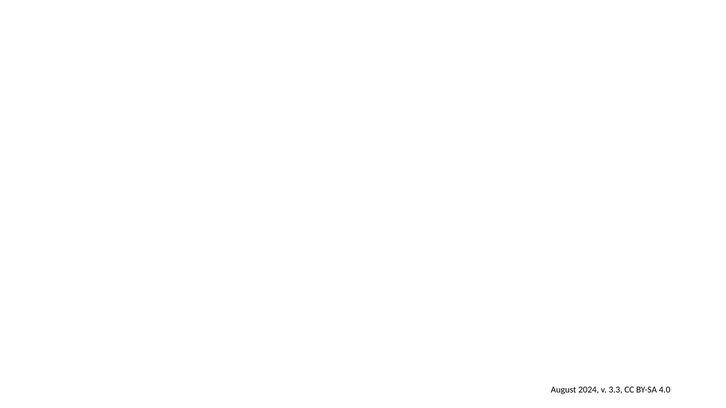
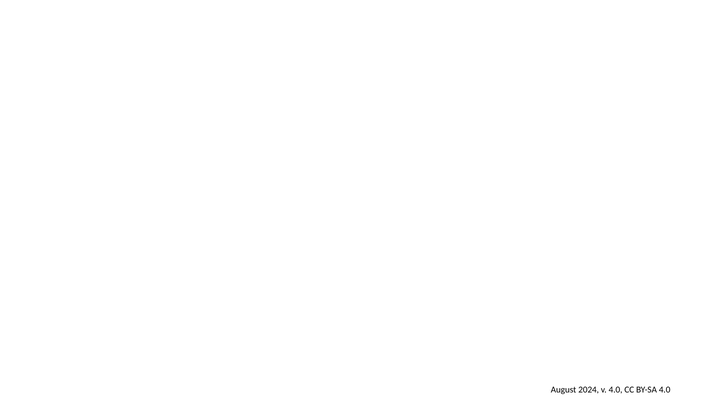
v 3.3: 3.3 -> 4.0
